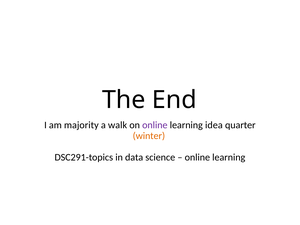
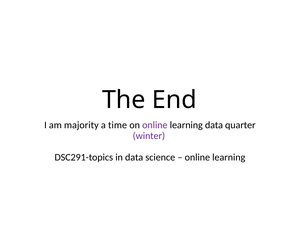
walk: walk -> time
learning idea: idea -> data
winter colour: orange -> purple
